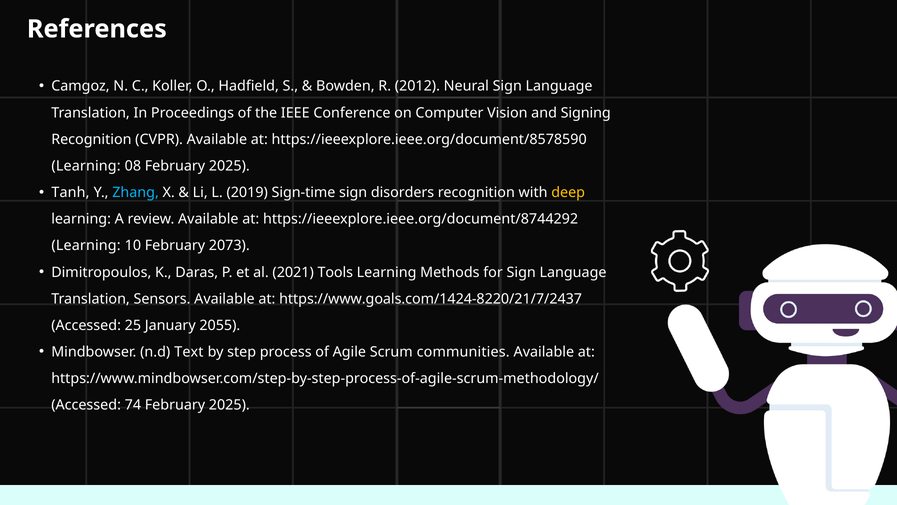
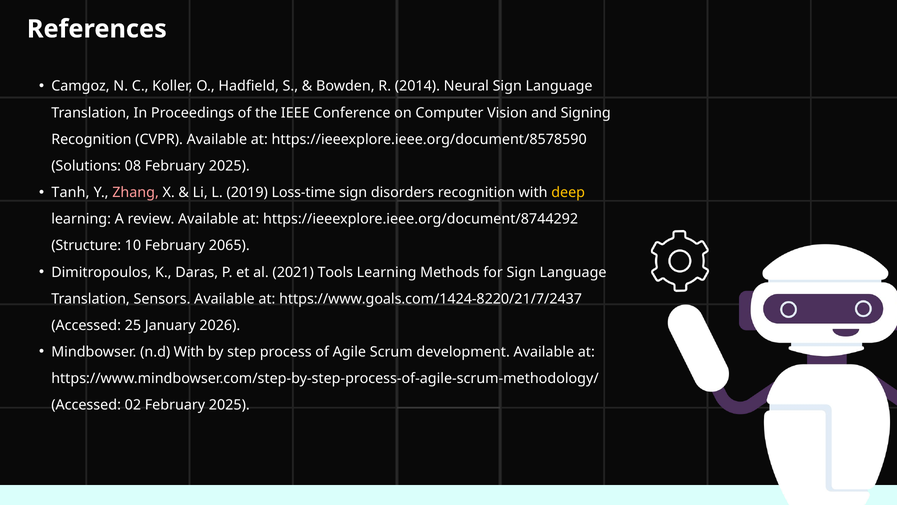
2012: 2012 -> 2014
Learning at (86, 166): Learning -> Solutions
Zhang colour: light blue -> pink
Sign-time: Sign-time -> Loss-time
Learning at (86, 245): Learning -> Structure
2073: 2073 -> 2065
2055: 2055 -> 2026
n.d Text: Text -> With
communities: communities -> development
74: 74 -> 02
